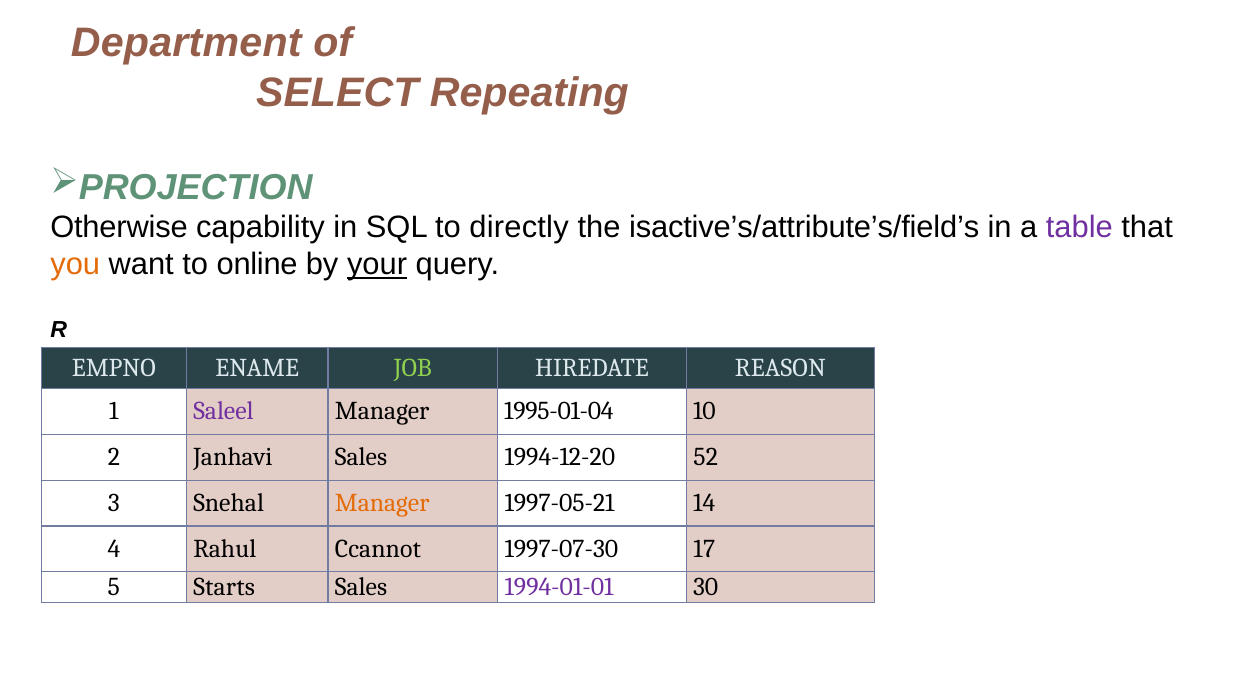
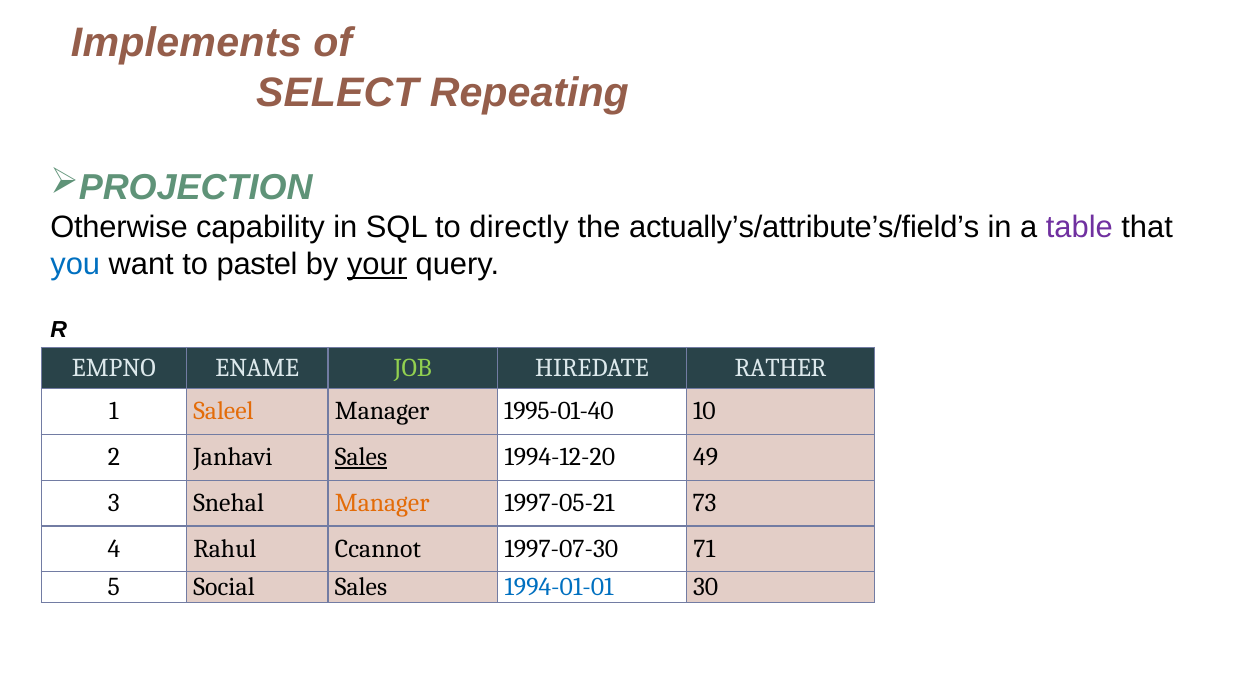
Department: Department -> Implements
isactive’s/attribute’s/field’s: isactive’s/attribute’s/field’s -> actually’s/attribute’s/field’s
you colour: orange -> blue
online: online -> pastel
REASON: REASON -> RATHER
Saleel colour: purple -> orange
1995-01-04: 1995-01-04 -> 1995-01-40
Sales at (361, 457) underline: none -> present
52: 52 -> 49
14: 14 -> 73
17: 17 -> 71
Starts: Starts -> Social
1994-01-01 colour: purple -> blue
